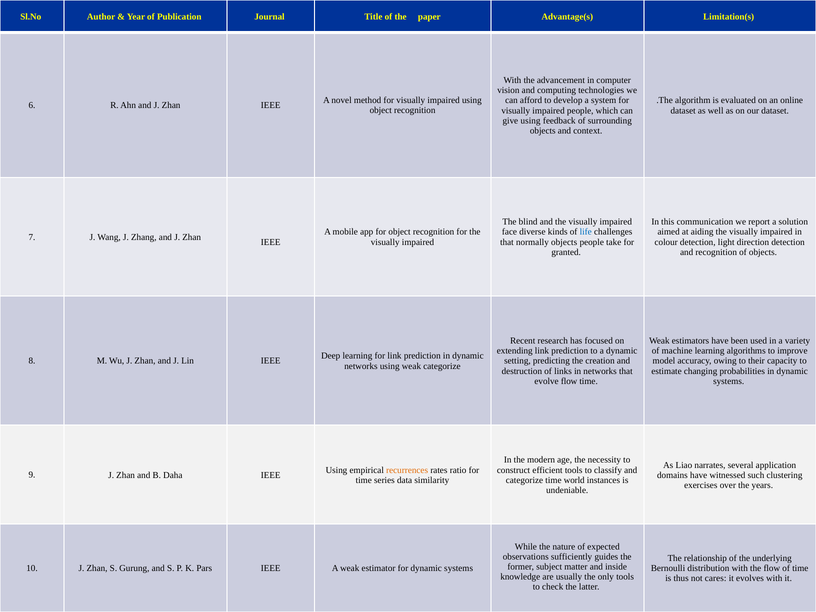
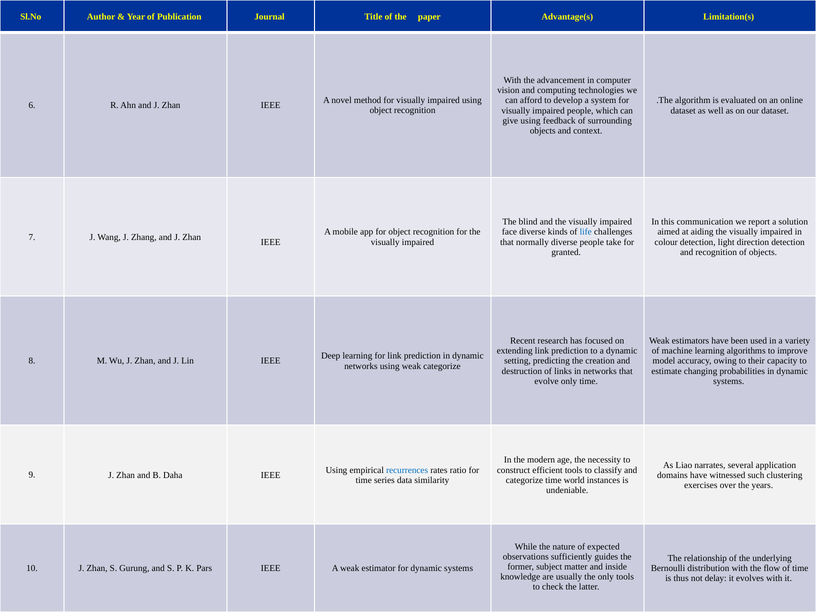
normally objects: objects -> diverse
evolve flow: flow -> only
recurrences colour: orange -> blue
cares: cares -> delay
